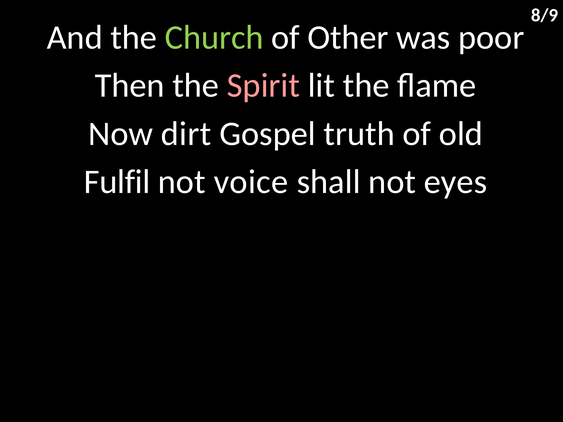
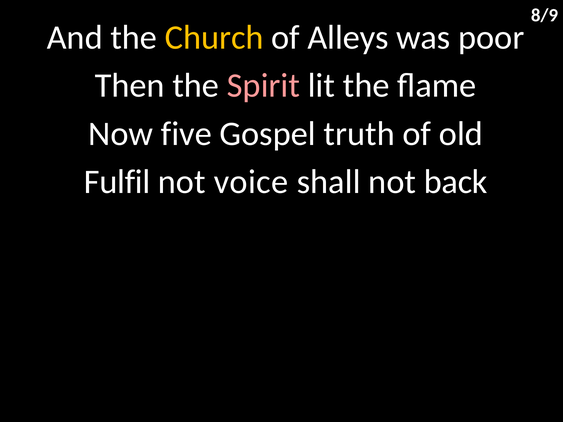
Church colour: light green -> yellow
Other: Other -> Alleys
dirt: dirt -> five
eyes: eyes -> back
